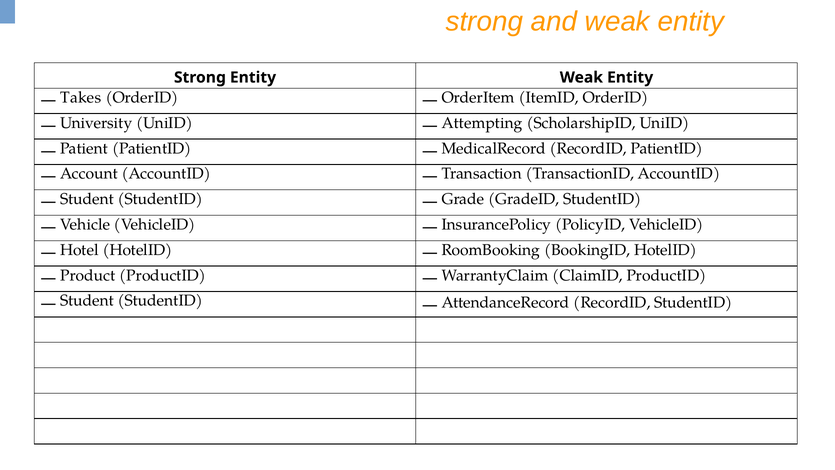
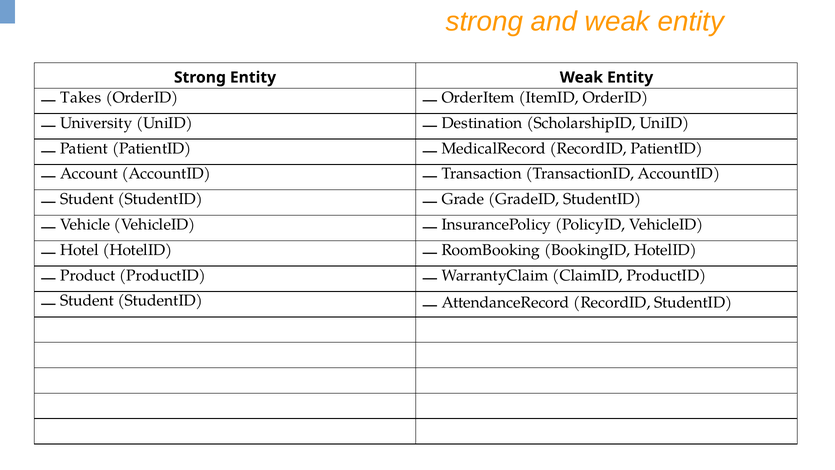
Attempting: Attempting -> Destination
